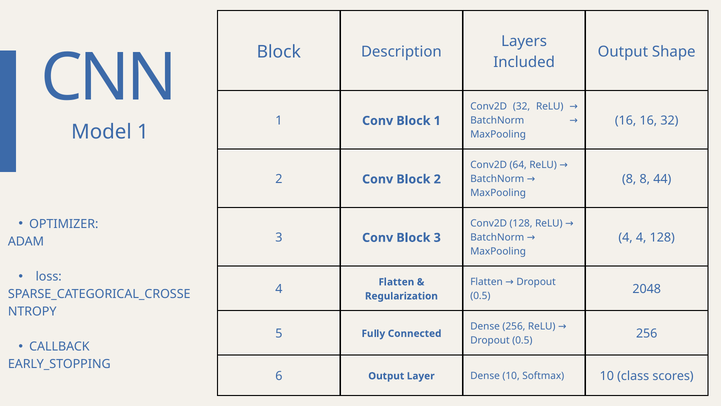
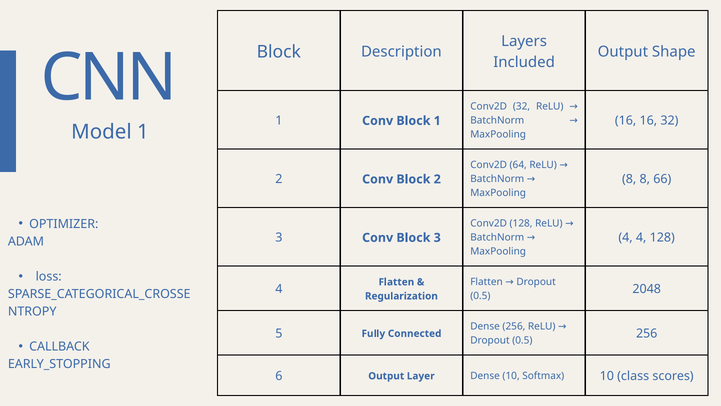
44: 44 -> 66
